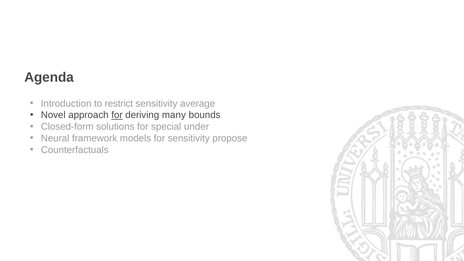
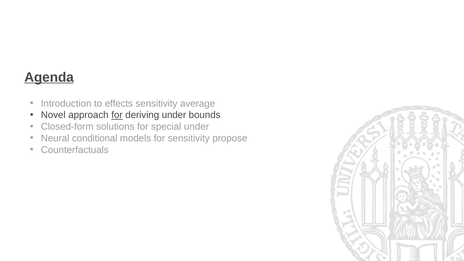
Agenda underline: none -> present
restrict: restrict -> effects
deriving many: many -> under
framework: framework -> conditional
